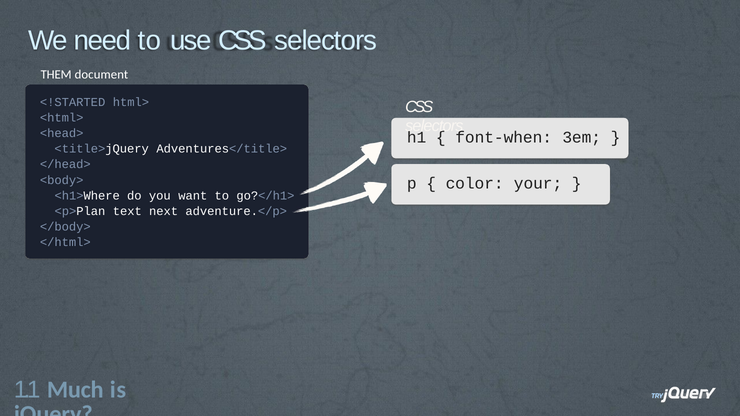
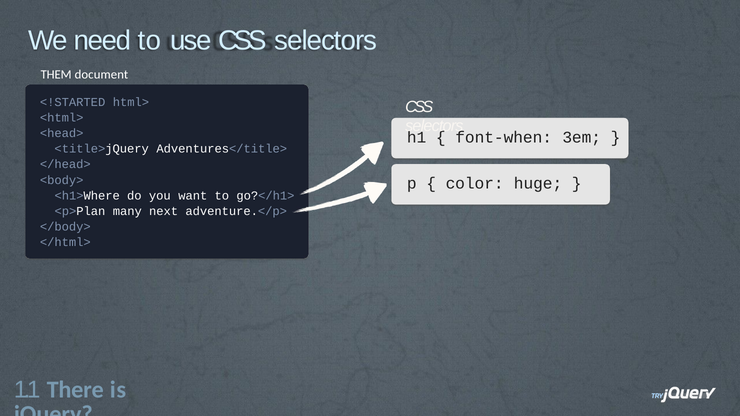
your: your -> huge
text: text -> many
Much: Much -> There
